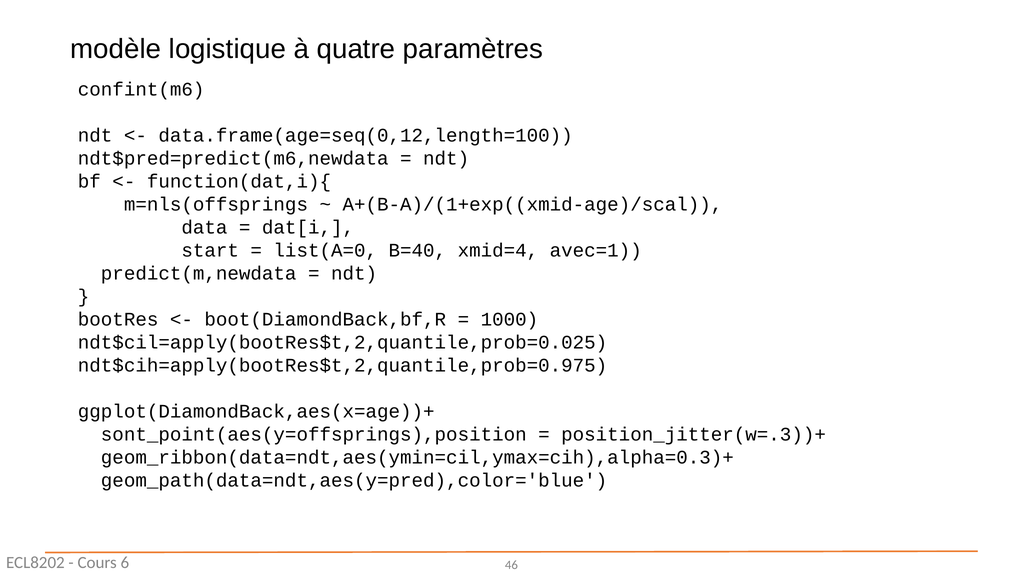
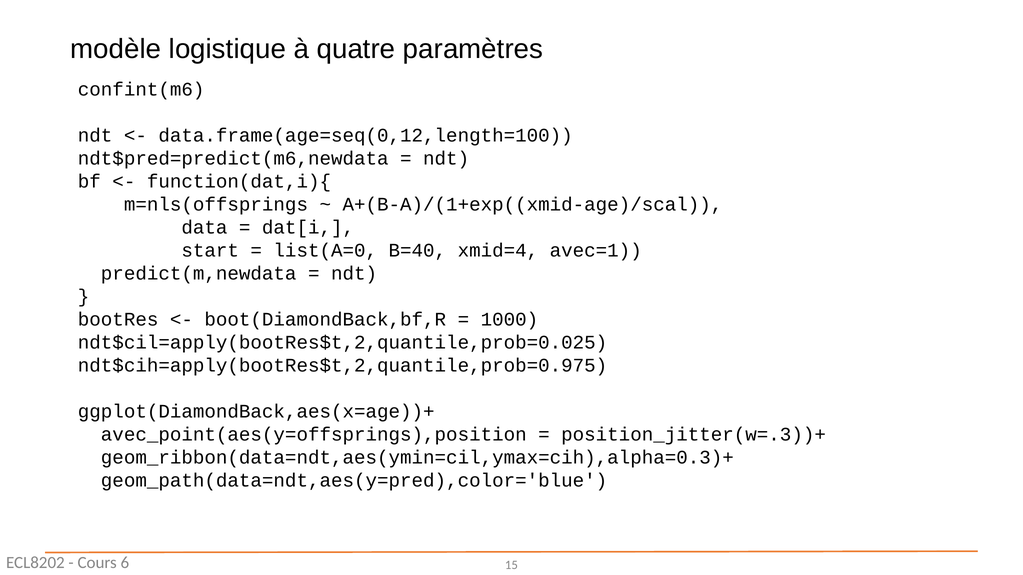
sont_point(aes(y=offsprings),position: sont_point(aes(y=offsprings),position -> avec_point(aes(y=offsprings),position
46: 46 -> 15
